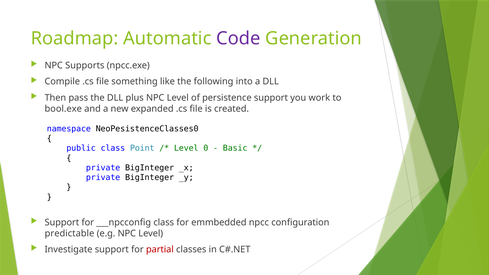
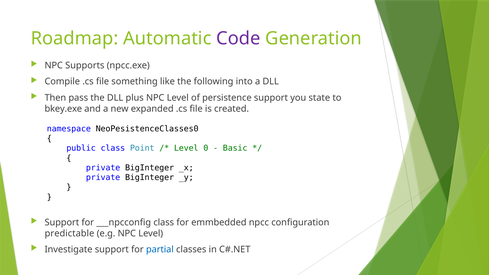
work: work -> state
bool.exe: bool.exe -> bkey.exe
partial colour: red -> blue
